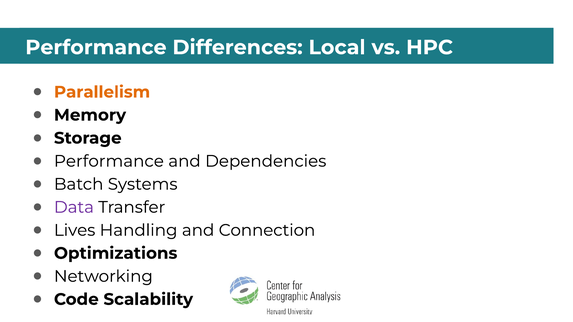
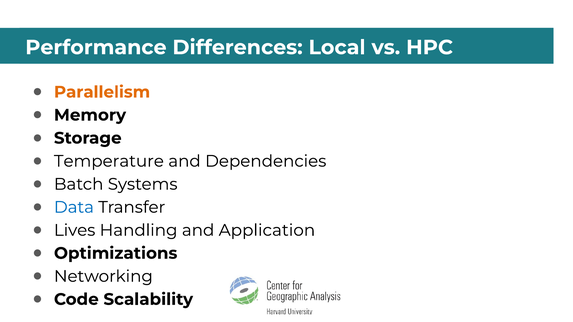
Performance at (109, 161): Performance -> Temperature
Data colour: purple -> blue
Connection: Connection -> Application
